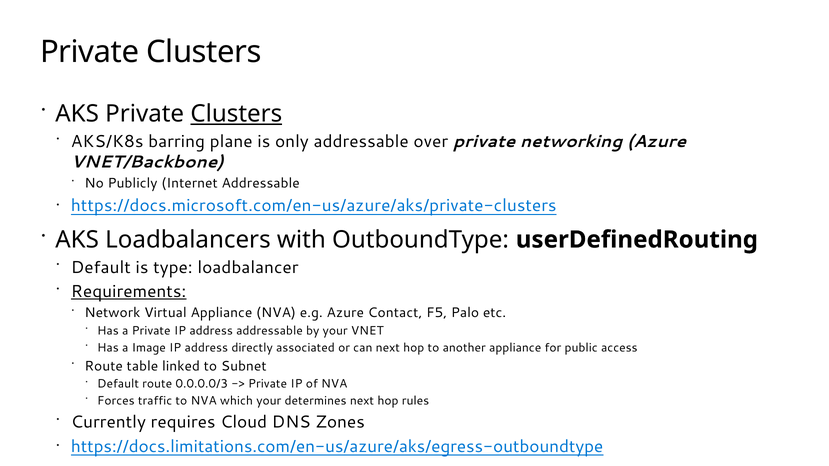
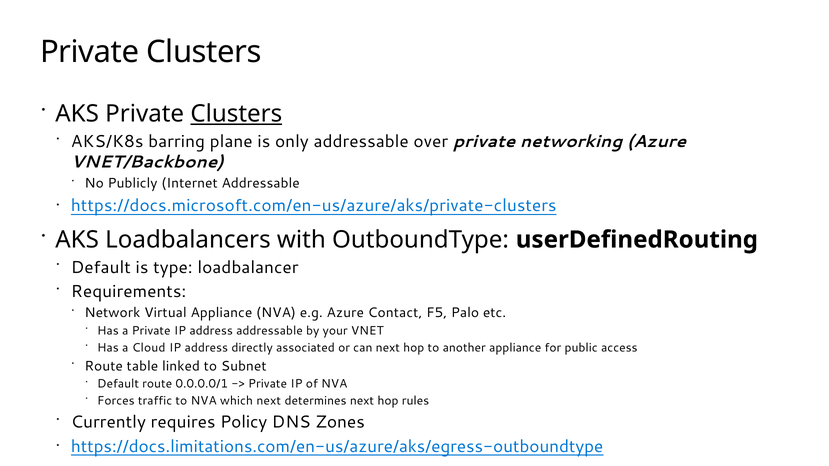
Requirements underline: present -> none
Image: Image -> Cloud
0.0.0.0/3: 0.0.0.0/3 -> 0.0.0.0/1
which your: your -> next
Cloud: Cloud -> Policy
